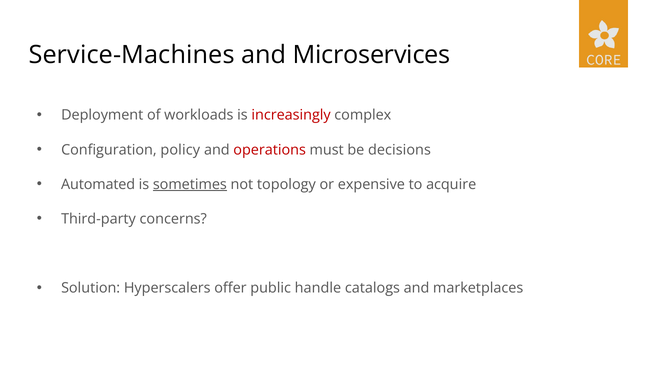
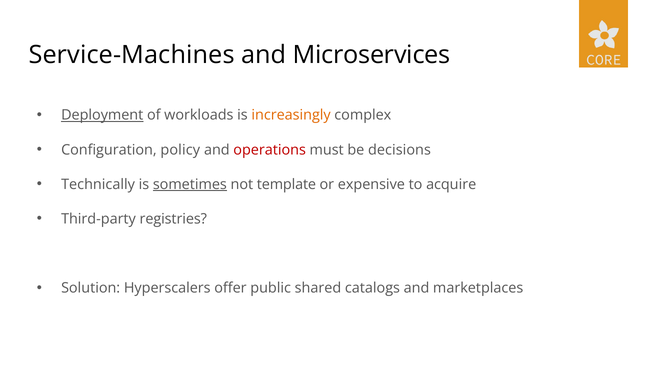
Deployment underline: none -> present
increasingly colour: red -> orange
Automated: Automated -> Technically
topology: topology -> template
concerns: concerns -> registries
handle: handle -> shared
